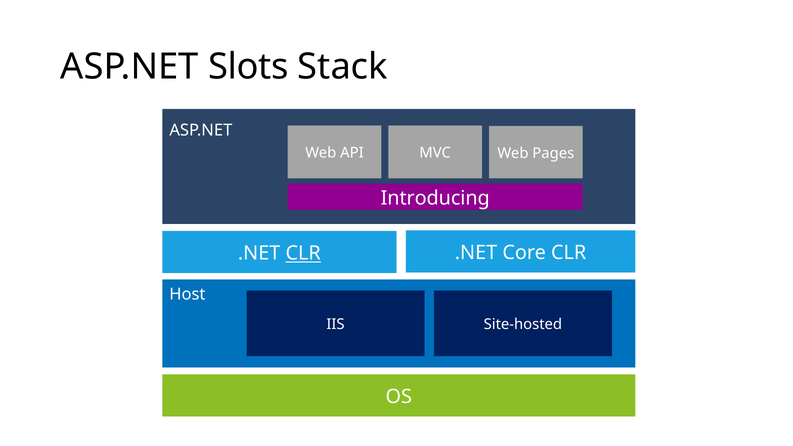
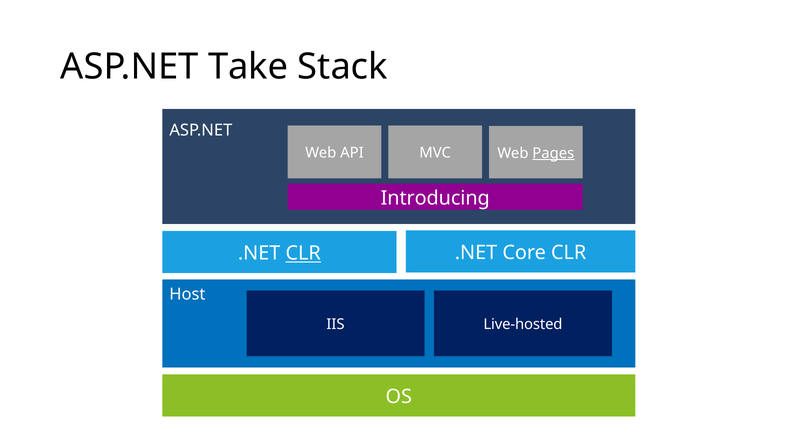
Slots: Slots -> Take
Pages underline: none -> present
Site-hosted: Site-hosted -> Live-hosted
